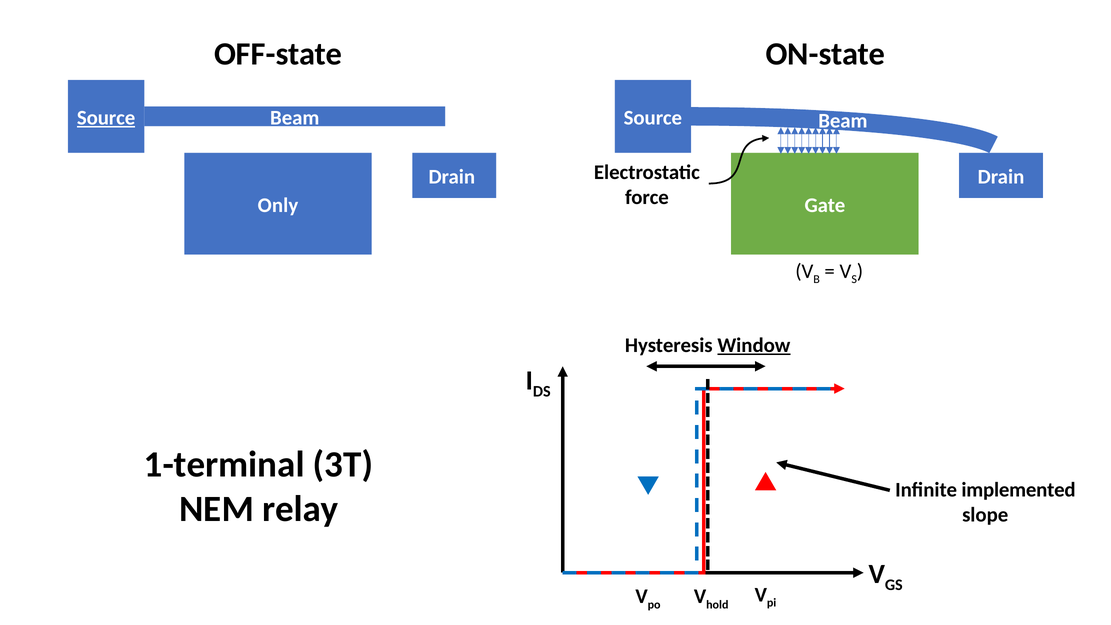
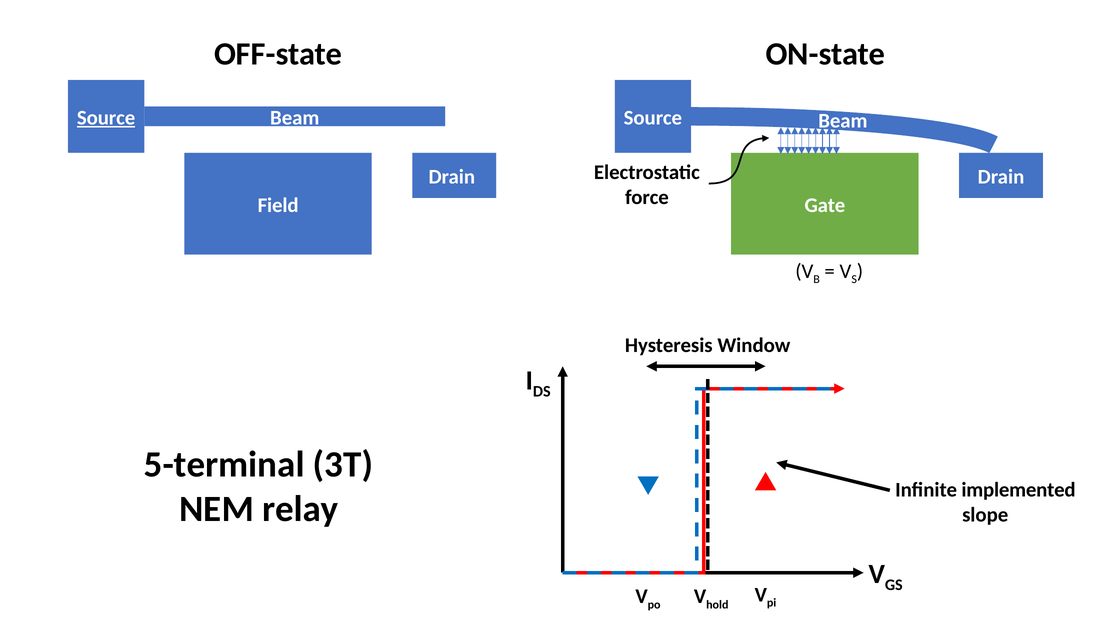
Only: Only -> Field
Window underline: present -> none
1-terminal: 1-terminal -> 5-terminal
